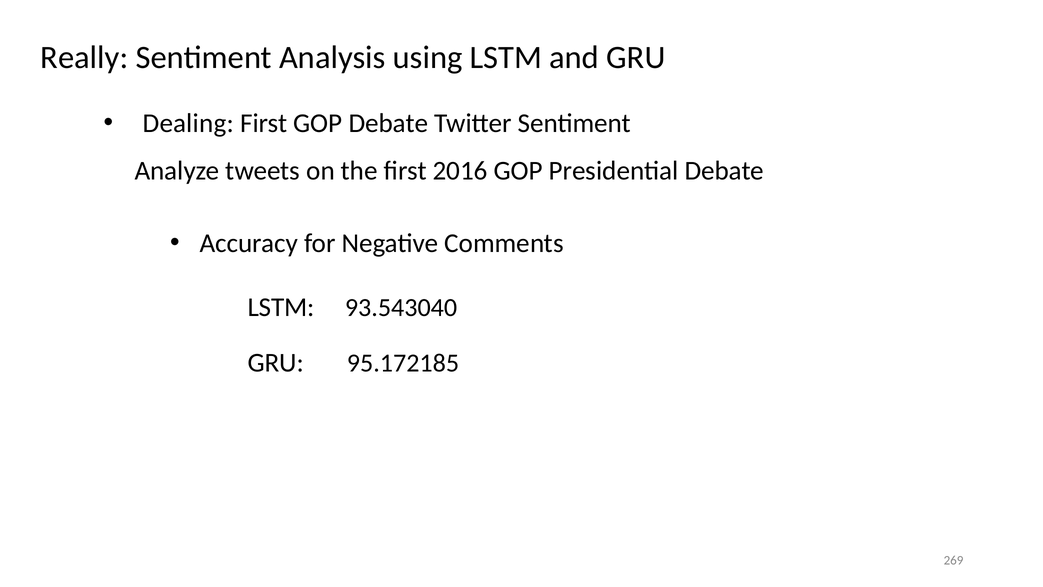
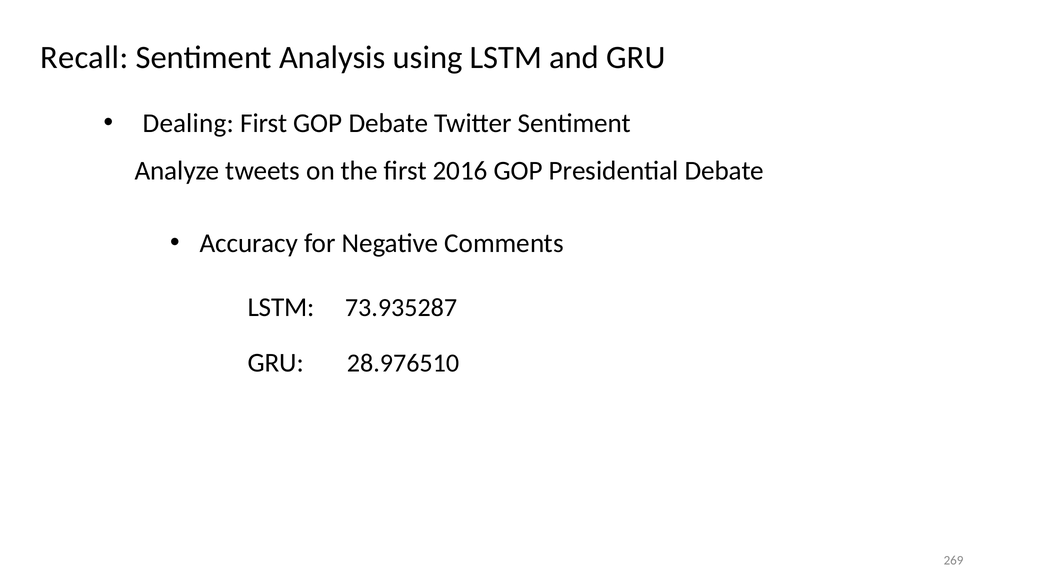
Really: Really -> Recall
93.543040: 93.543040 -> 73.935287
95.172185: 95.172185 -> 28.976510
